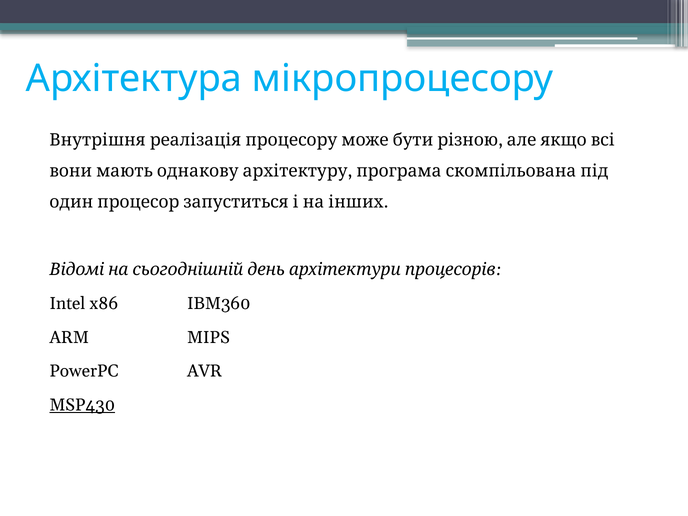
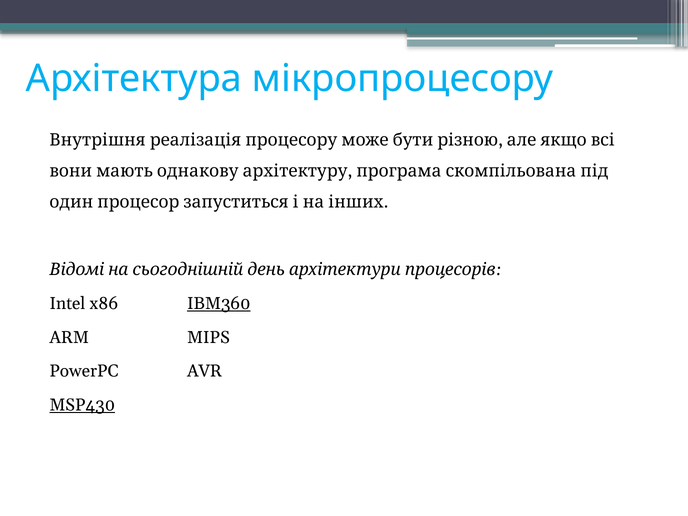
IBM360 underline: none -> present
